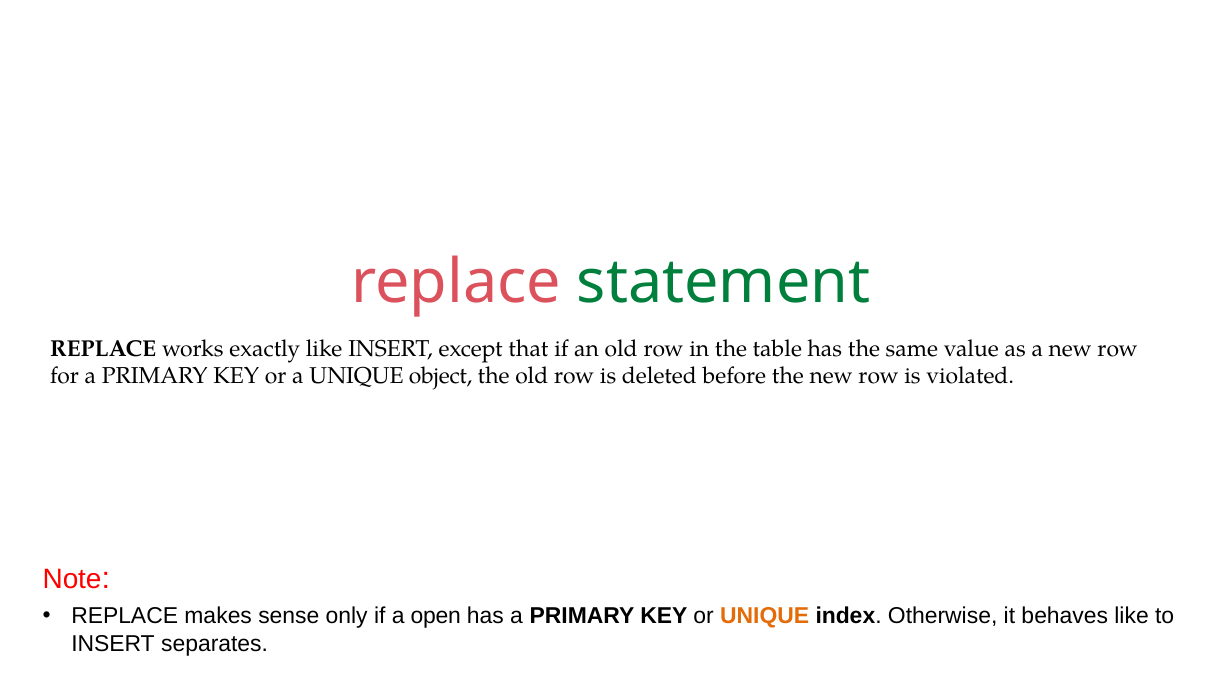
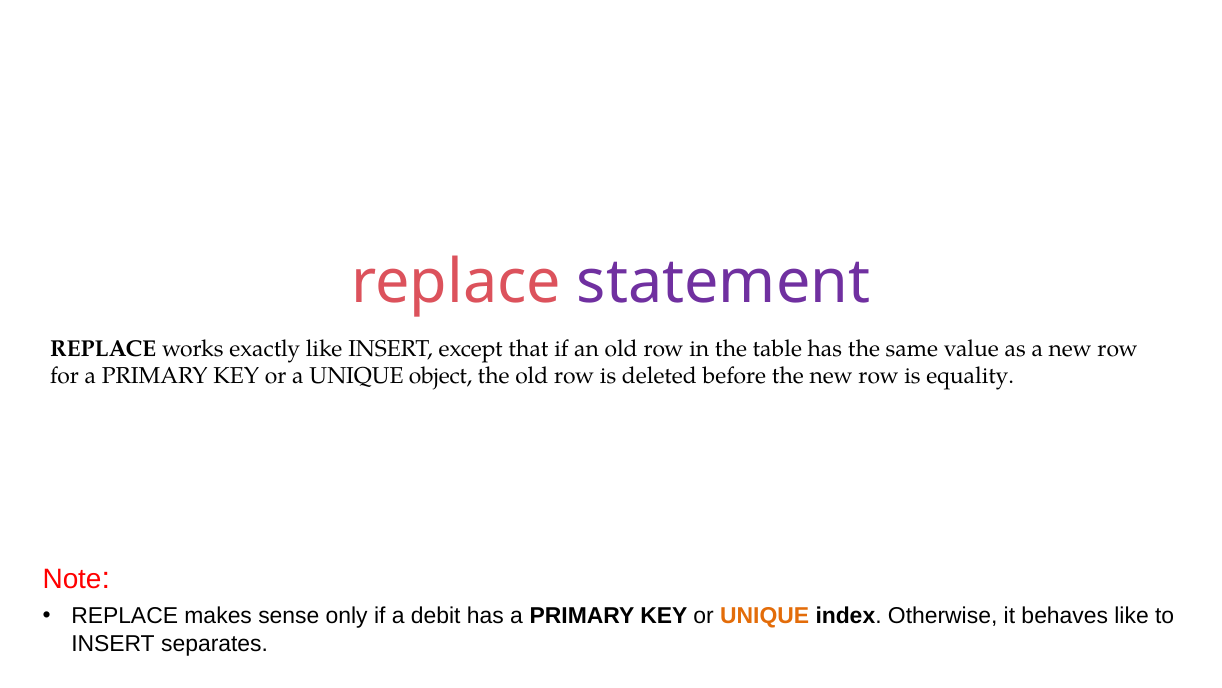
statement colour: green -> purple
violated: violated -> equality
open: open -> debit
